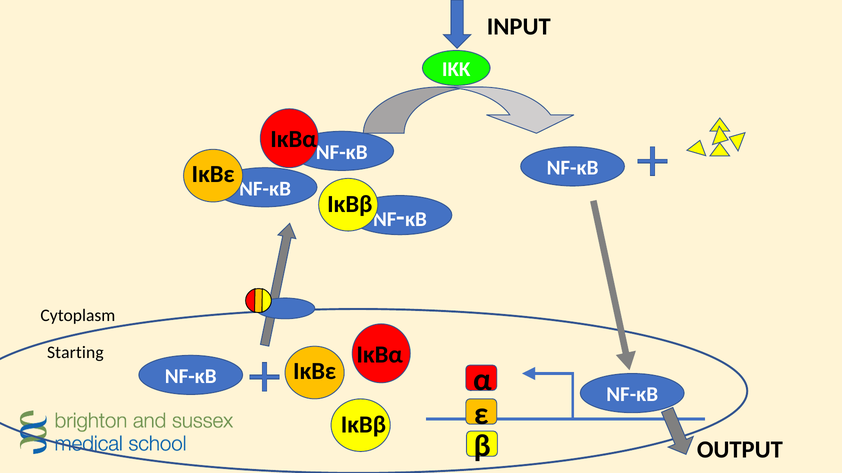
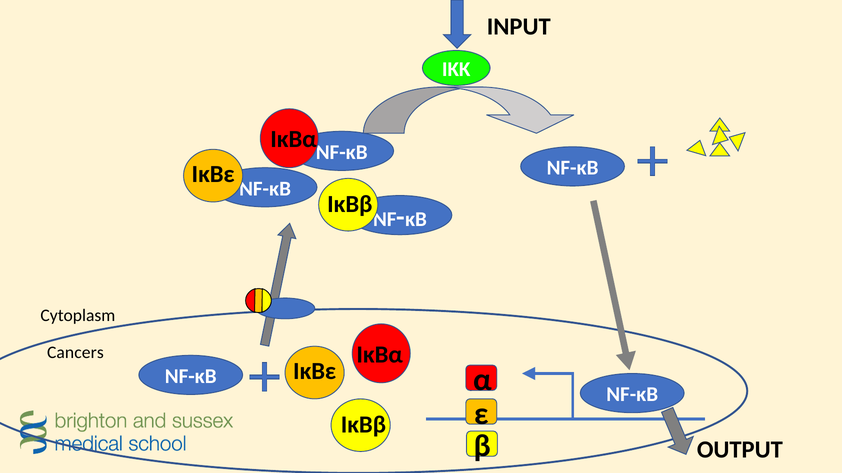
Starting: Starting -> Cancers
